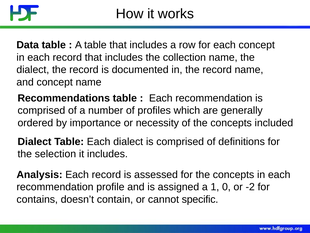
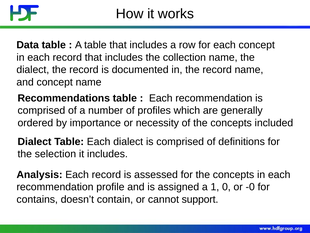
-2: -2 -> -0
specific: specific -> support
